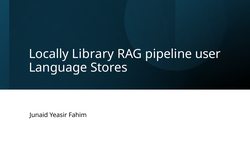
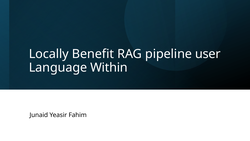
Library: Library -> Benefit
Stores: Stores -> Within
